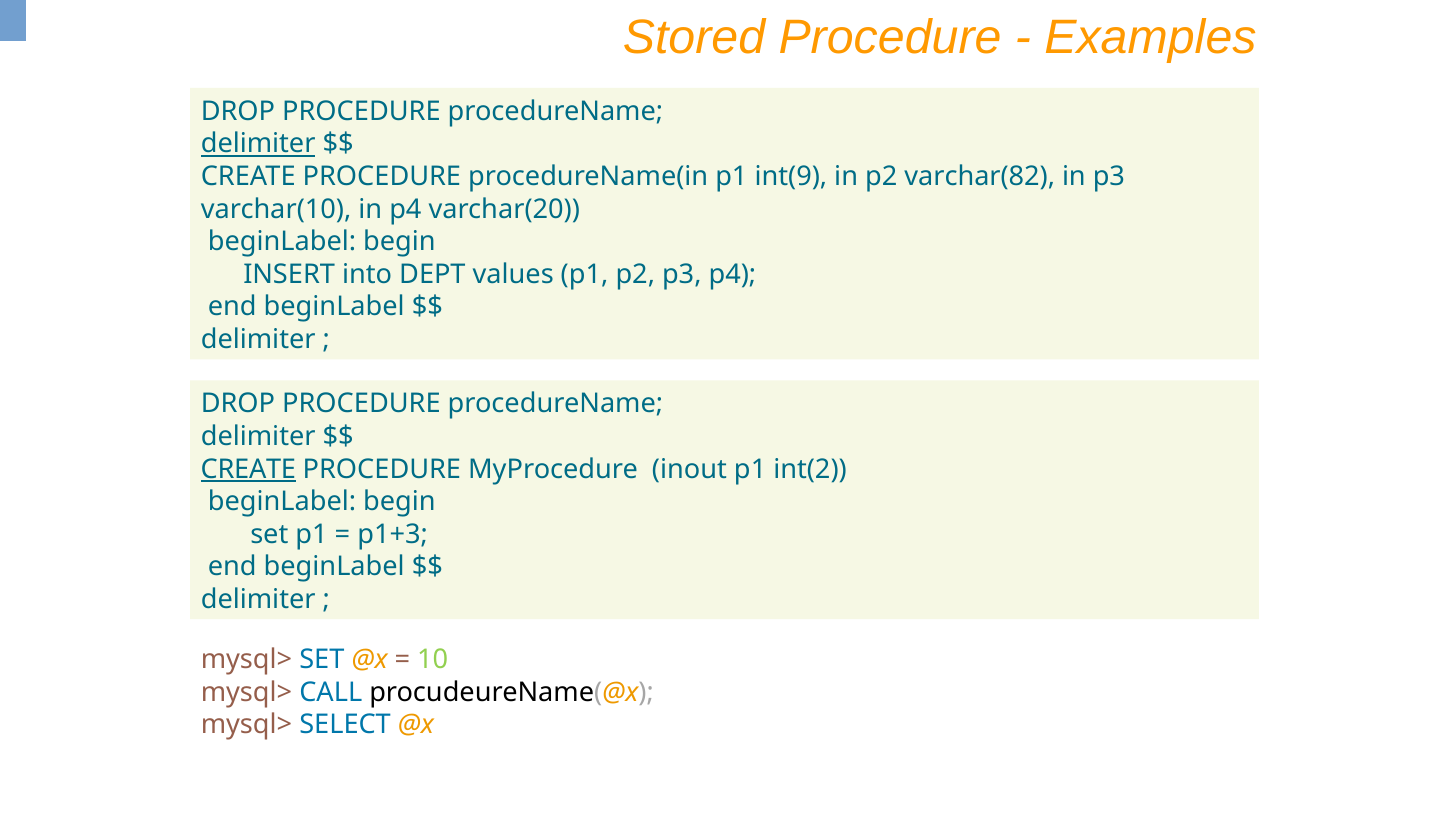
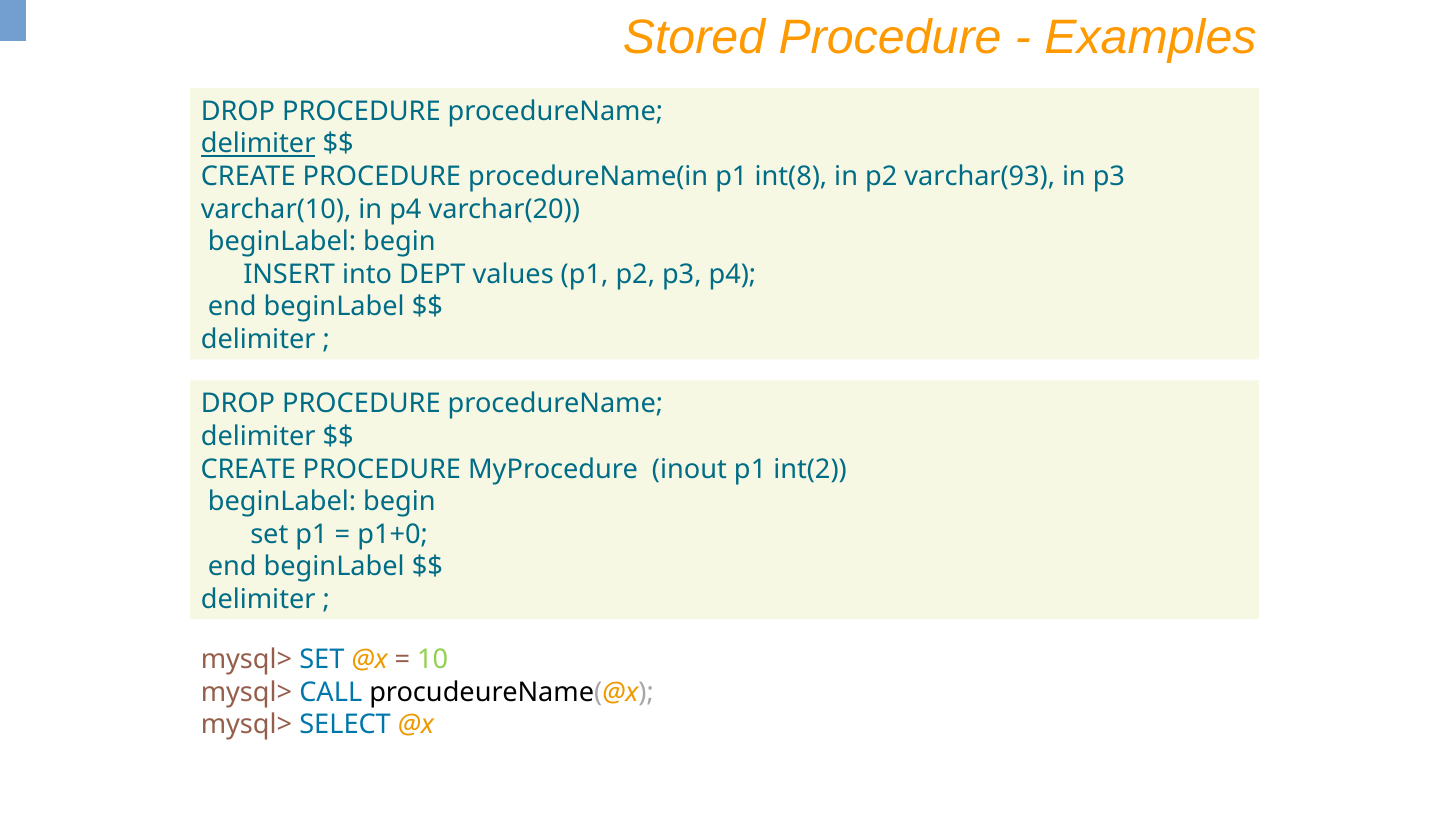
int(9: int(9 -> int(8
varchar(82: varchar(82 -> varchar(93
CREATE at (248, 469) underline: present -> none
p1+3: p1+3 -> p1+0
